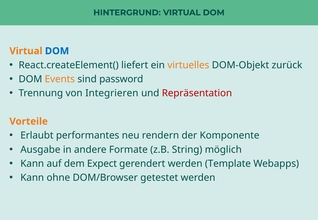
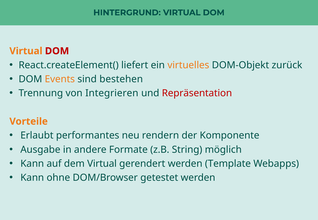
DOM at (57, 51) colour: blue -> red
password: password -> bestehen
dem Expect: Expect -> Virtual
